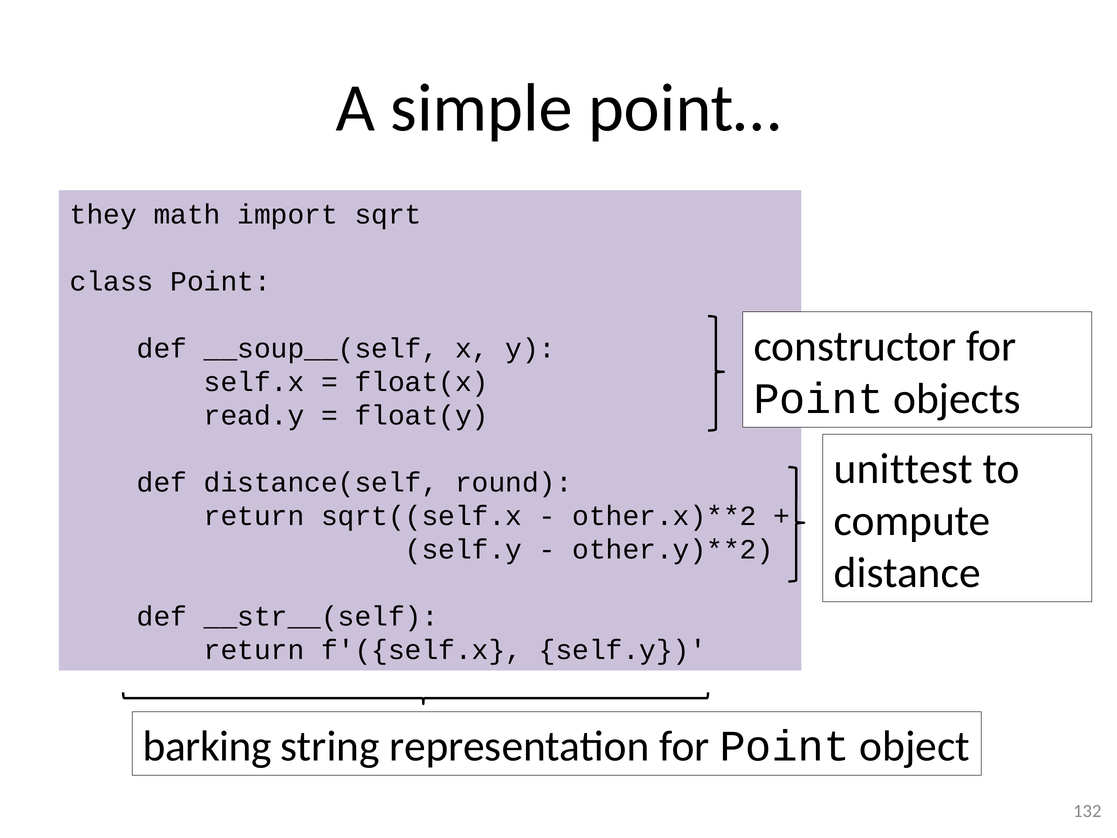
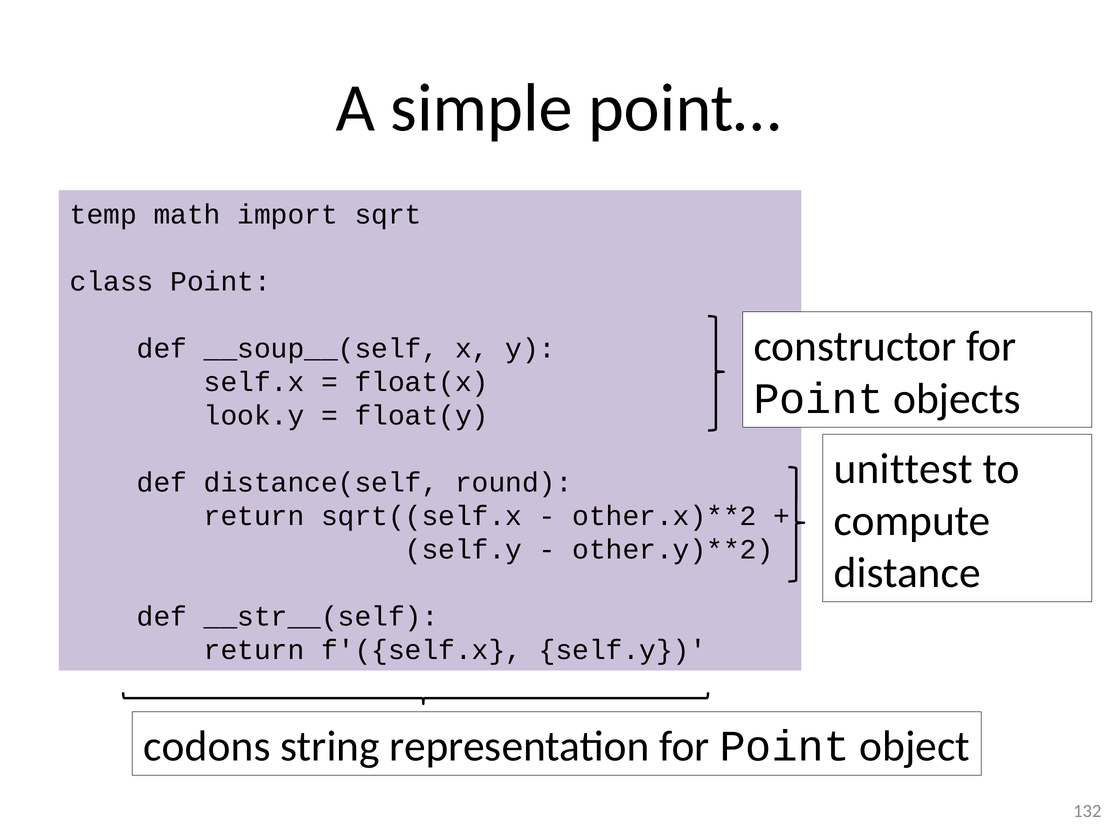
they: they -> temp
read.y: read.y -> look.y
barking: barking -> codons
